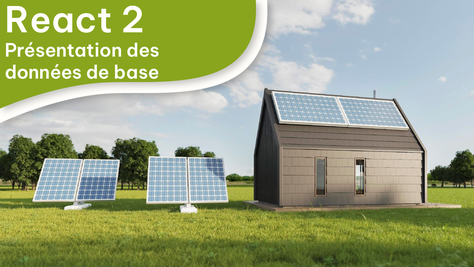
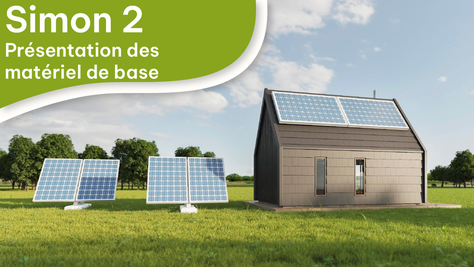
React: React -> Simon
données: données -> matériel
